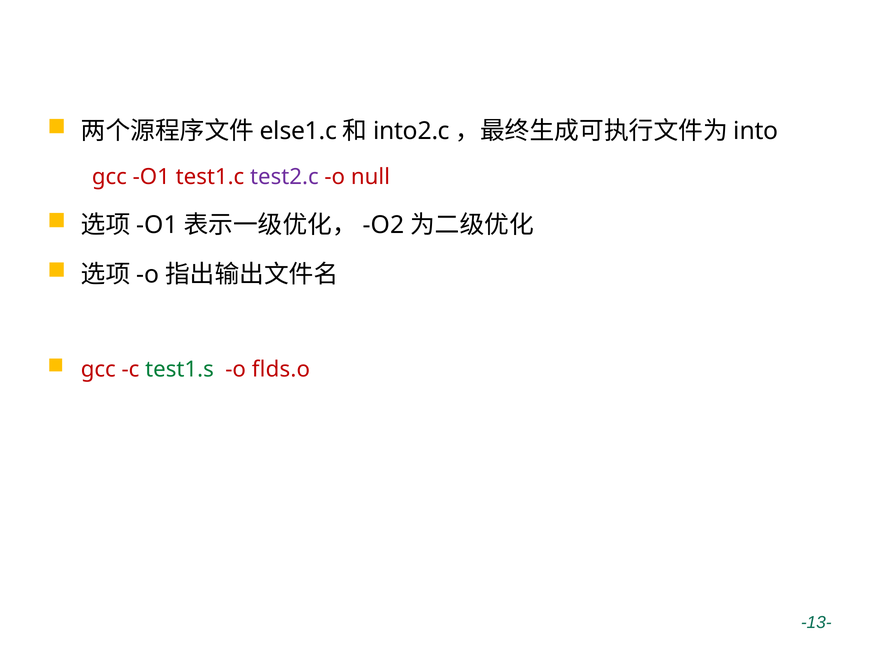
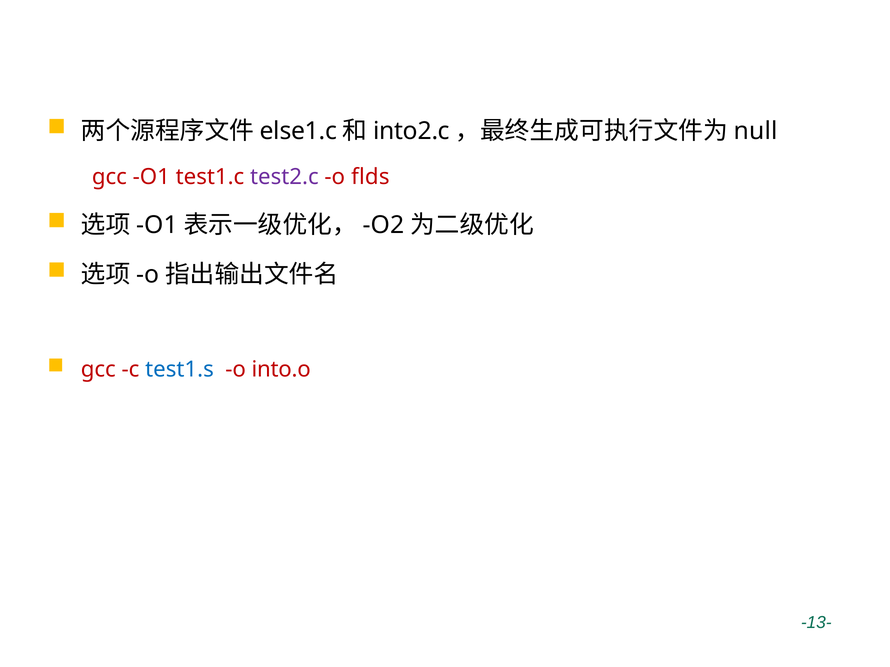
into: into -> null
null: null -> flds
test1.s colour: green -> blue
flds.o: flds.o -> into.o
